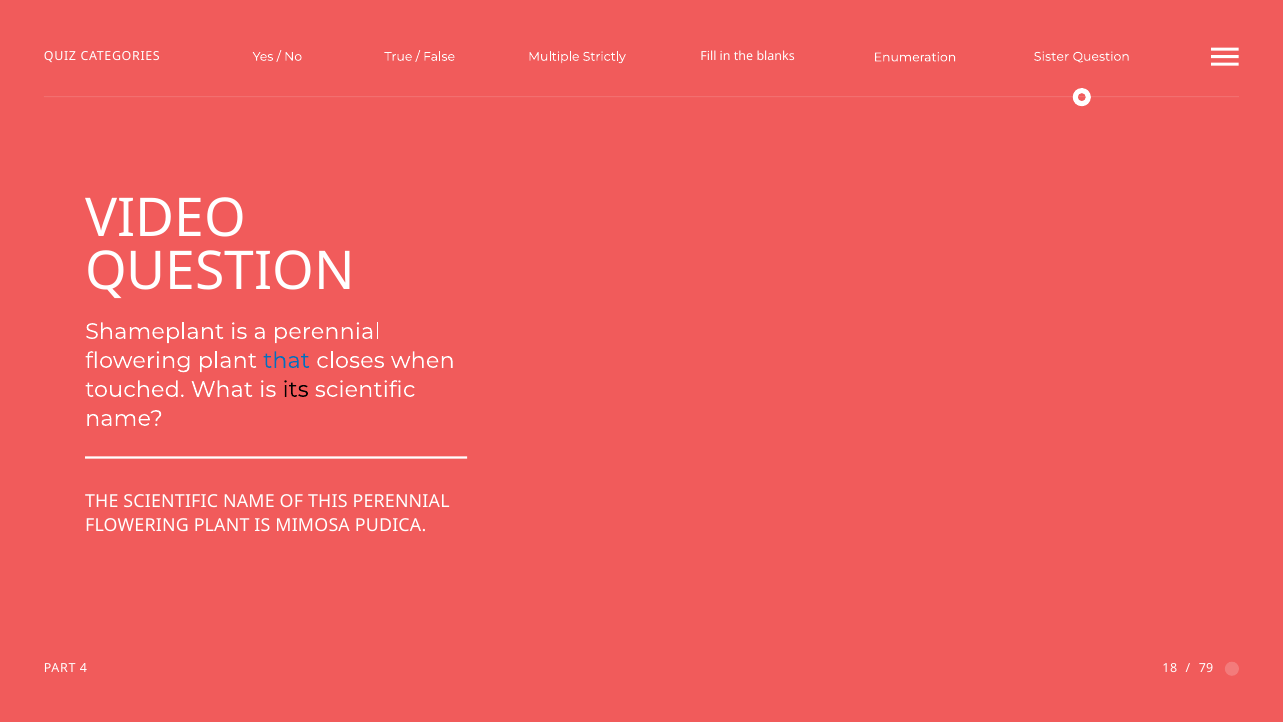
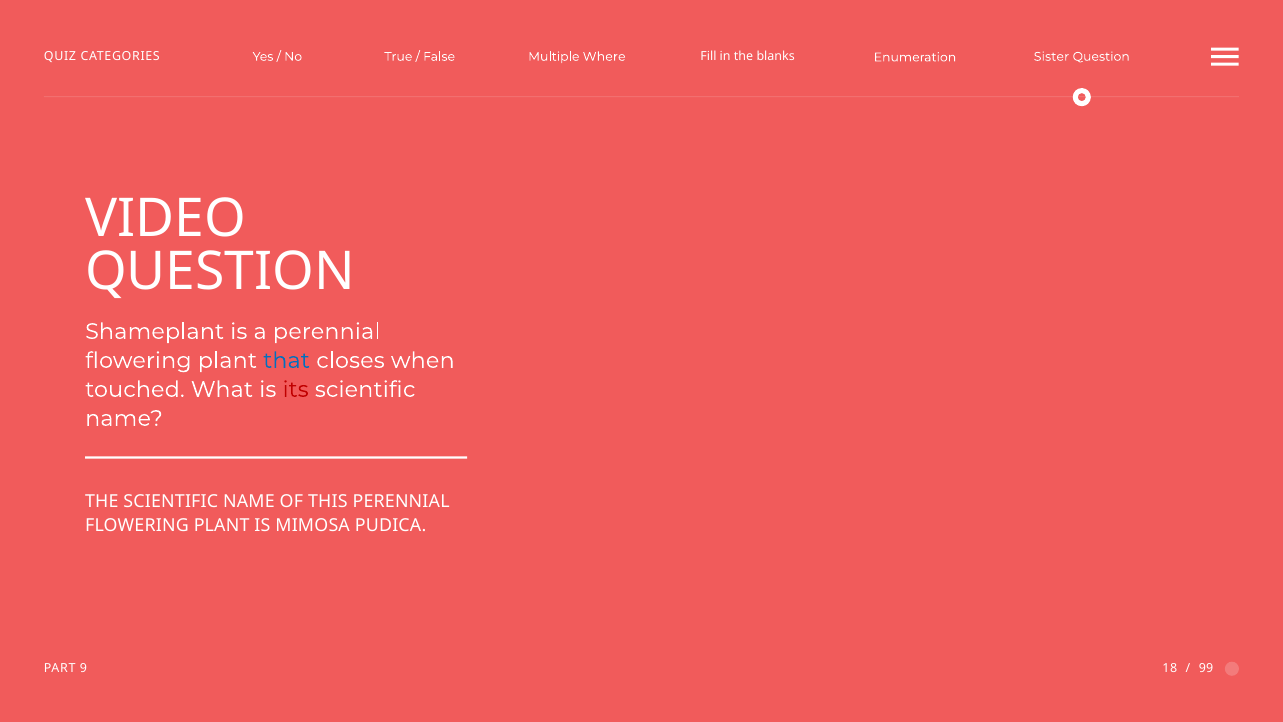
Strictly: Strictly -> Where
its colour: black -> red
79: 79 -> 99
4: 4 -> 9
